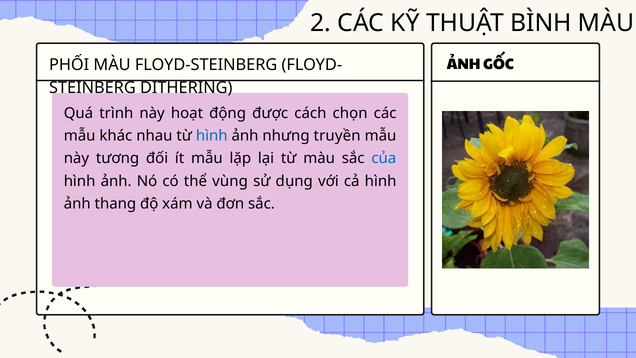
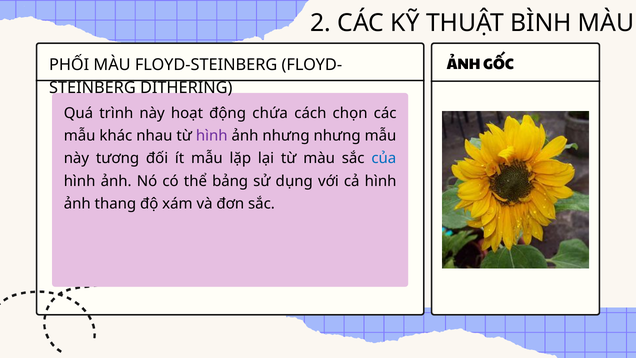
được: được -> chứa
hình at (212, 136) colour: blue -> purple
nhưng truyền: truyền -> nhưng
vùng: vùng -> bảng
